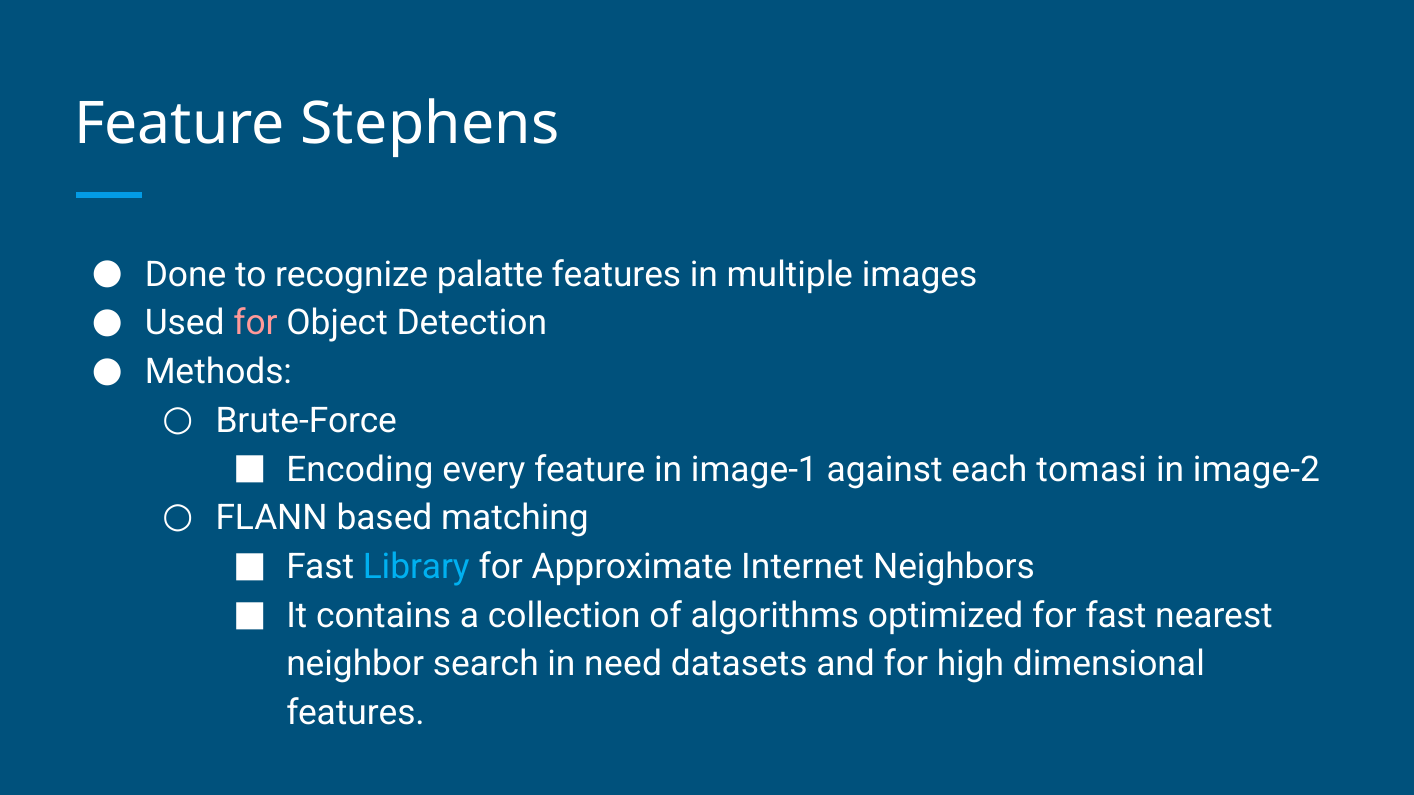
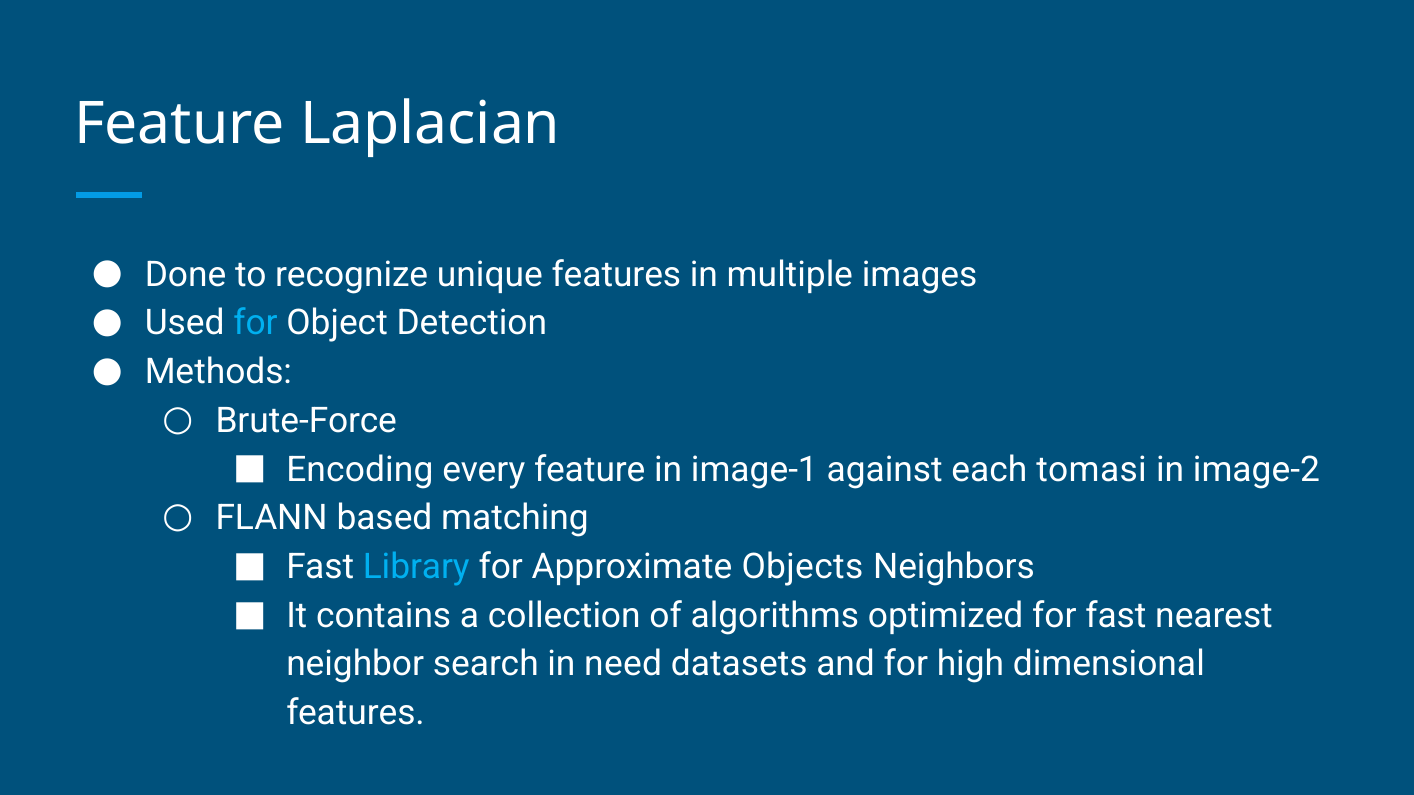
Stephens: Stephens -> Laplacian
palatte: palatte -> unique
for at (256, 323) colour: pink -> light blue
Internet: Internet -> Objects
